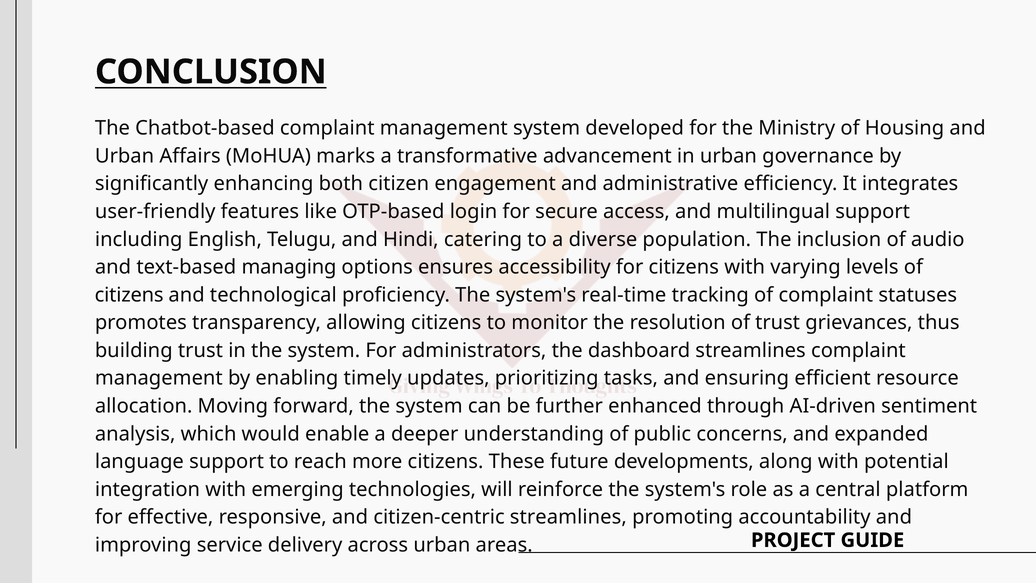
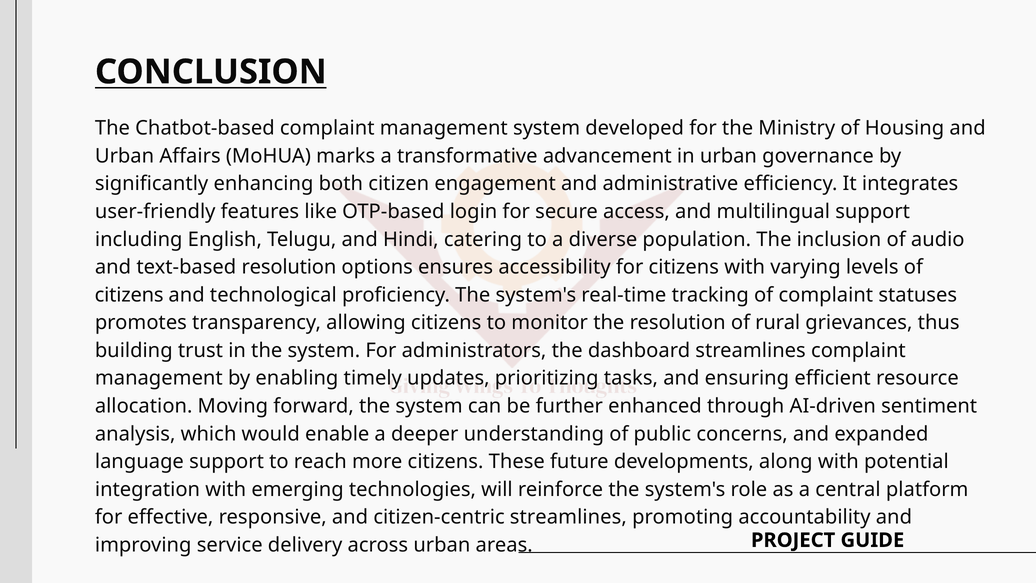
text-based managing: managing -> resolution
of trust: trust -> rural
